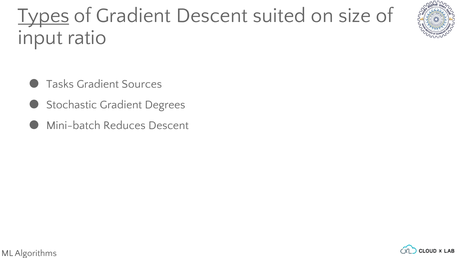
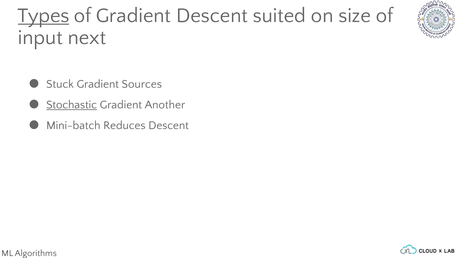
ratio: ratio -> next
Tasks: Tasks -> Stuck
Stochastic underline: none -> present
Degrees: Degrees -> Another
